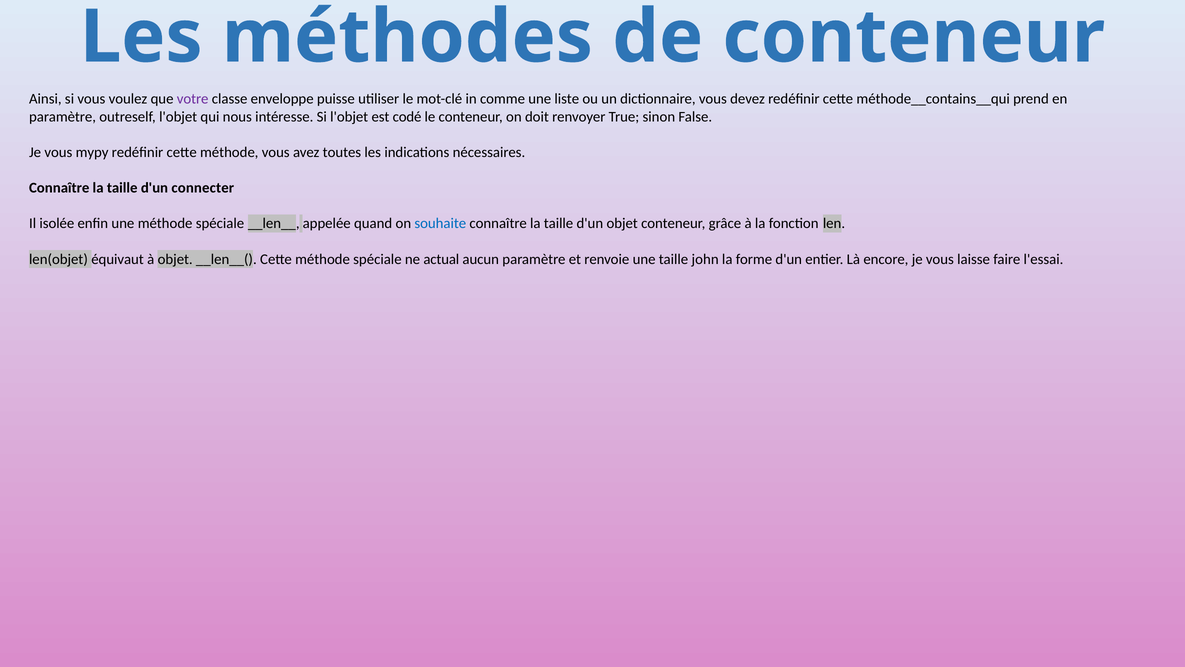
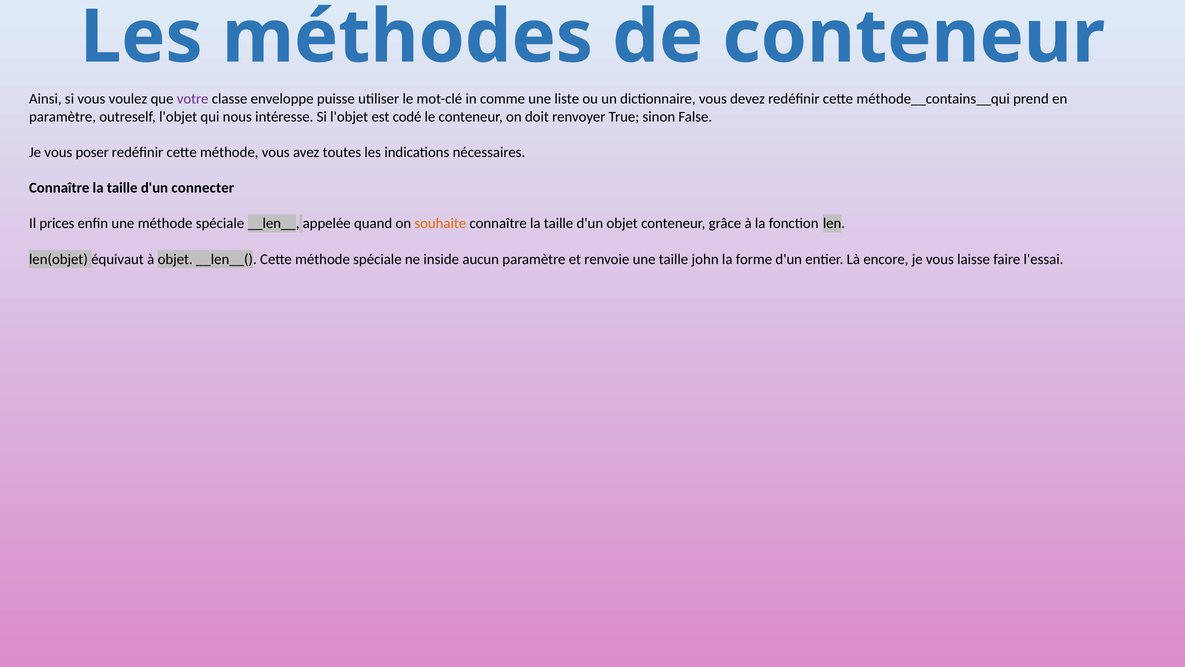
mypy: mypy -> poser
isolée: isolée -> prices
souhaite colour: blue -> orange
actual: actual -> inside
